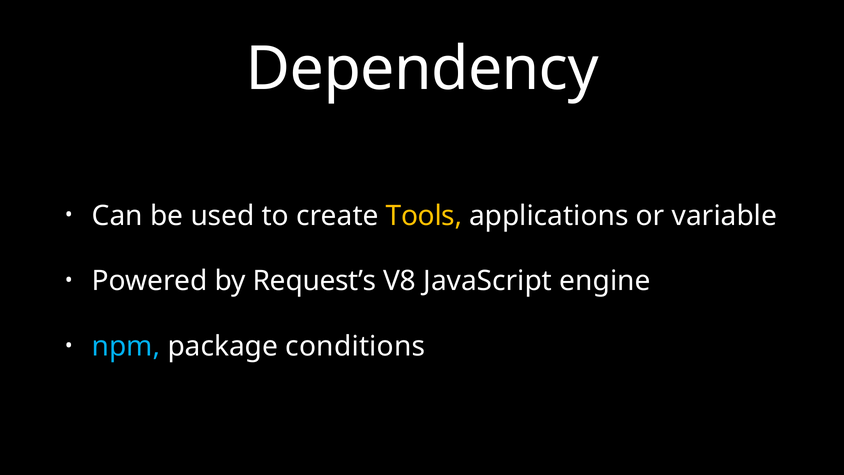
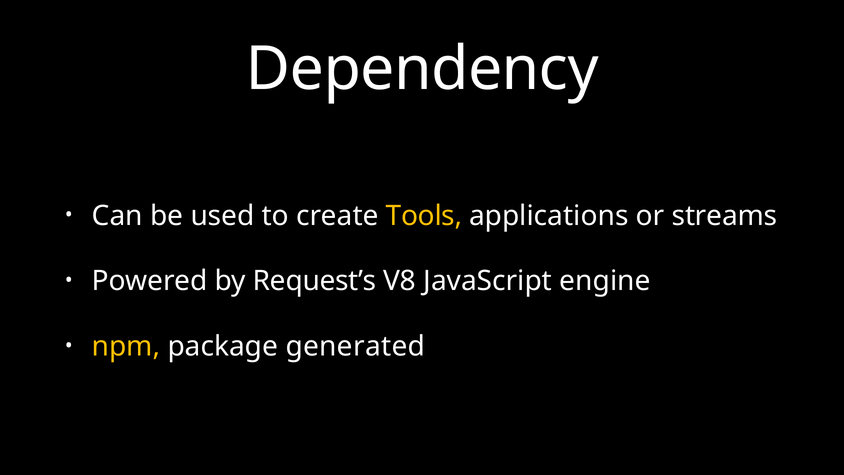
variable: variable -> streams
npm colour: light blue -> yellow
conditions: conditions -> generated
